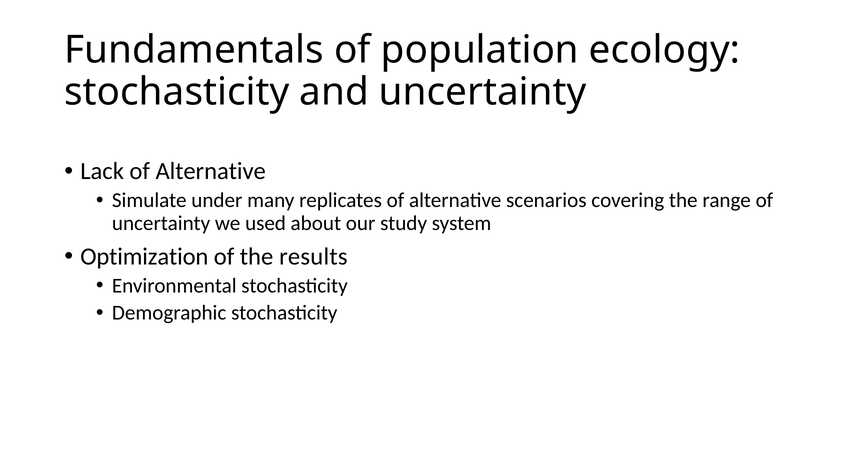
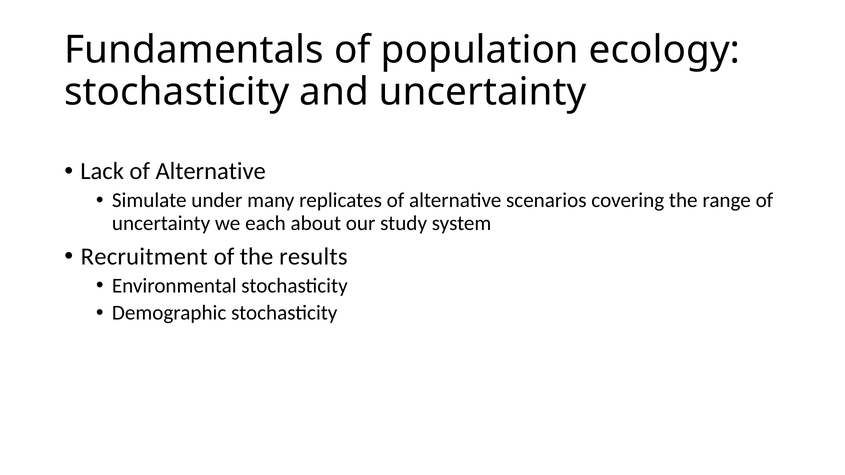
used: used -> each
Optimization: Optimization -> Recruitment
